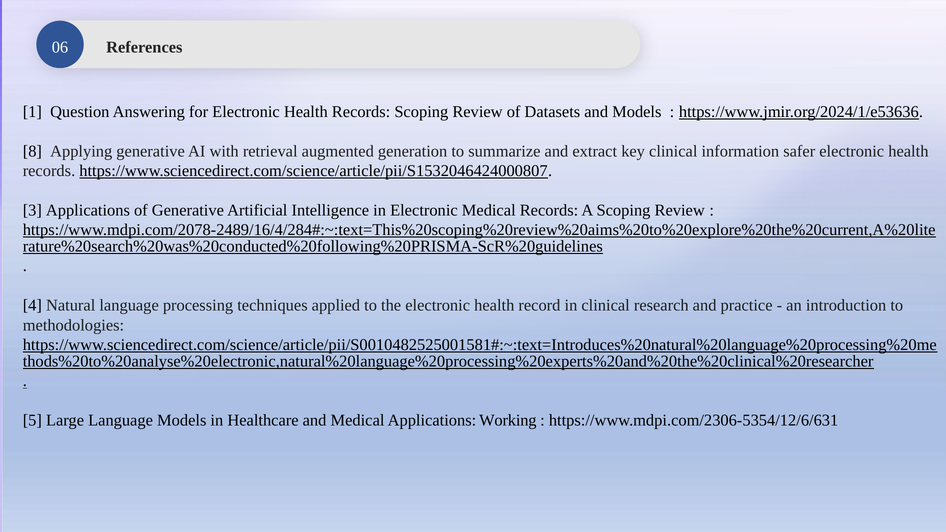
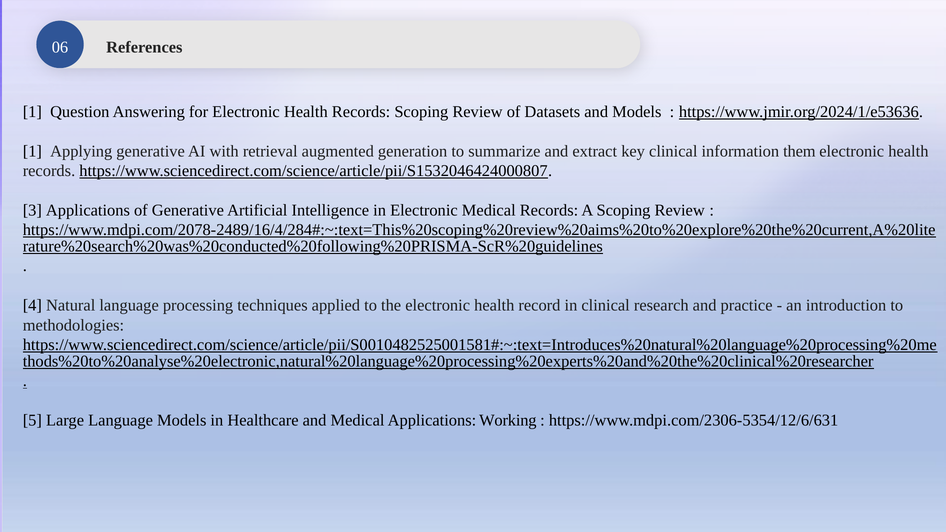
8 at (32, 151): 8 -> 1
safer: safer -> them
